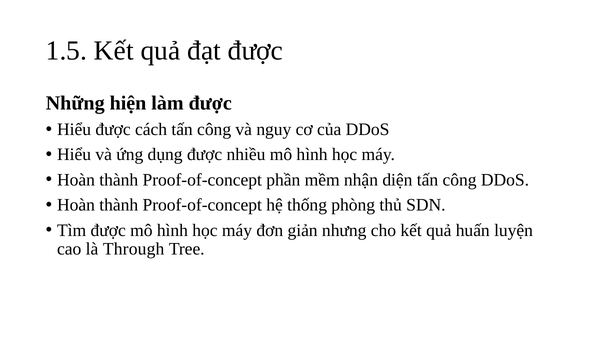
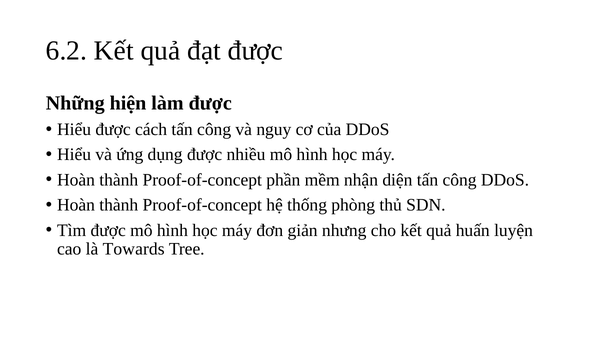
1.5: 1.5 -> 6.2
Through: Through -> Towards
